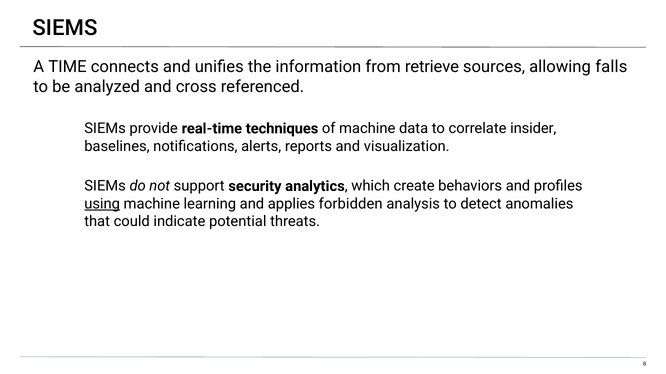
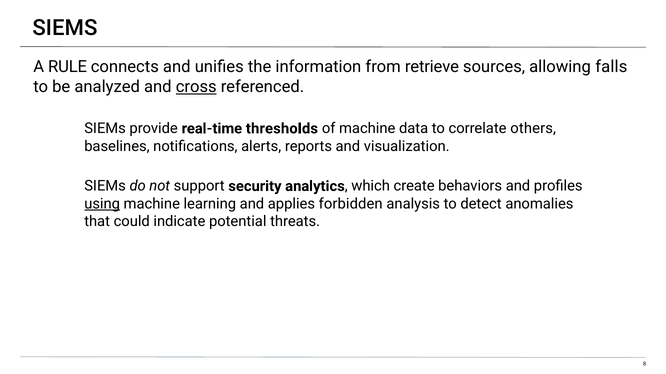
TIME: TIME -> RULE
cross underline: none -> present
techniques: techniques -> thresholds
insider: insider -> others
